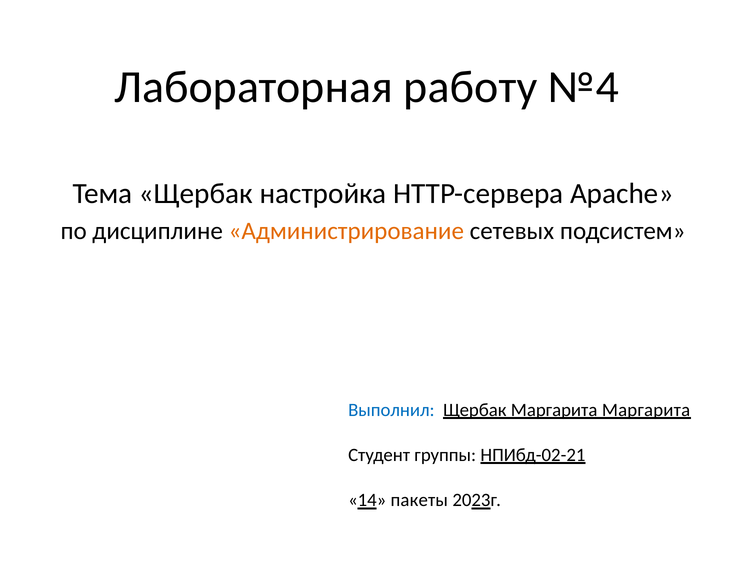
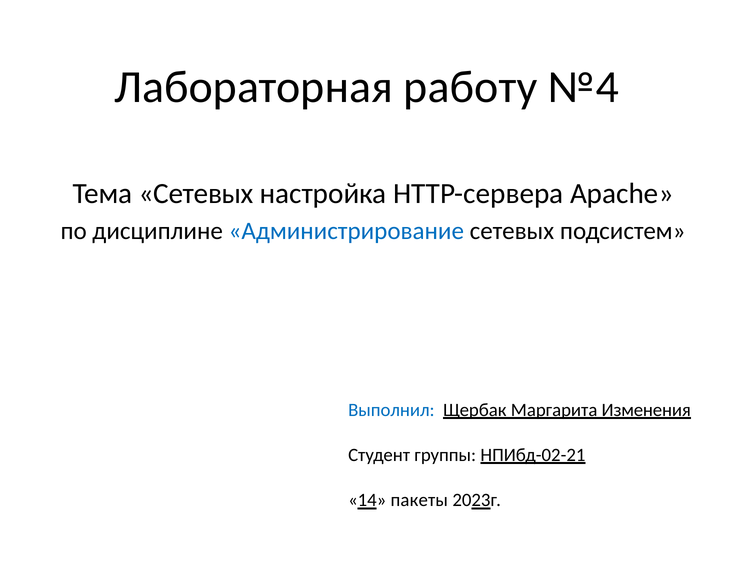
Тема Щербак: Щербак -> Сетевых
Администрирование colour: orange -> blue
Маргарита Маргарита: Маргарита -> Изменения
